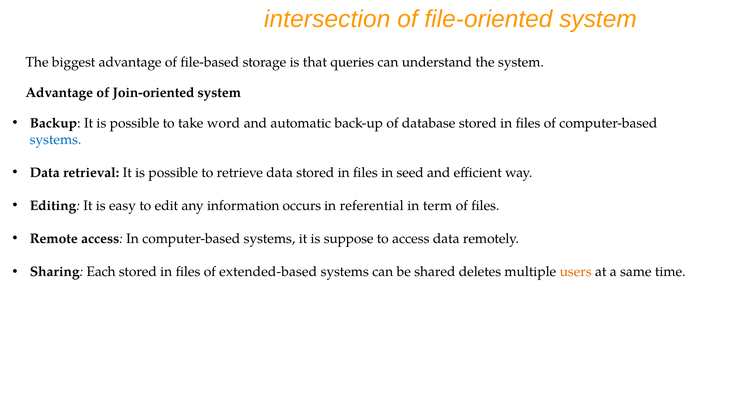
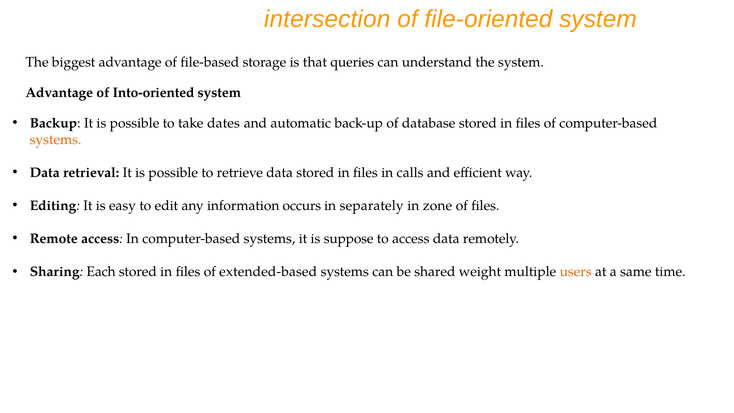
Join-oriented: Join-oriented -> Into-oriented
word: word -> dates
systems at (56, 139) colour: blue -> orange
seed: seed -> calls
referential: referential -> separately
term: term -> zone
deletes: deletes -> weight
